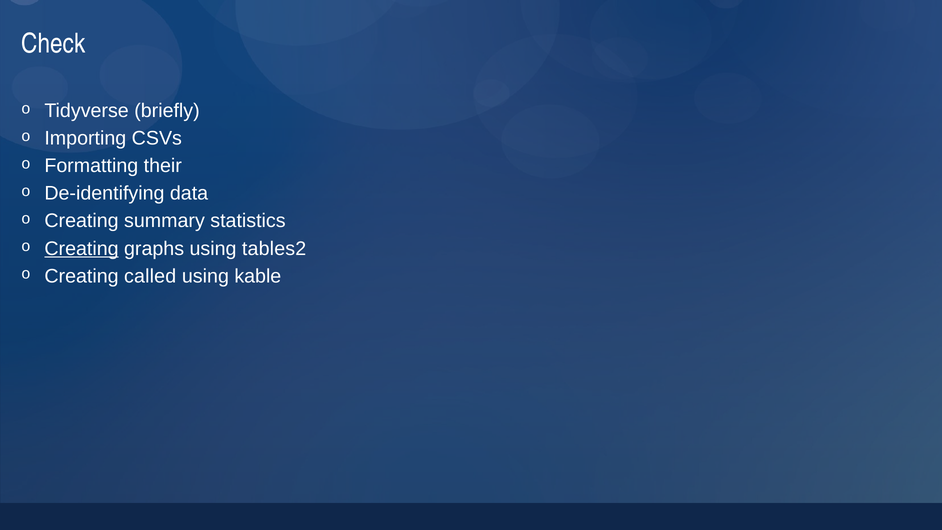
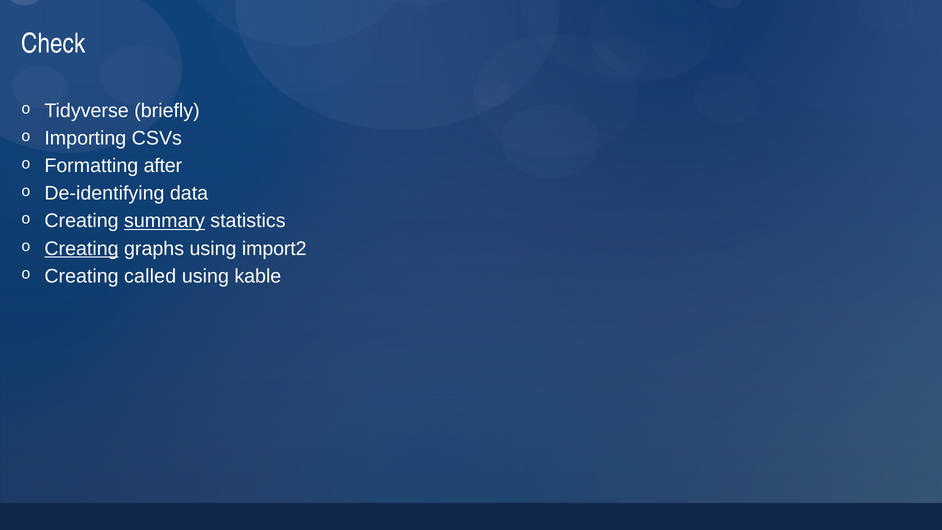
their: their -> after
summary underline: none -> present
tables2: tables2 -> import2
